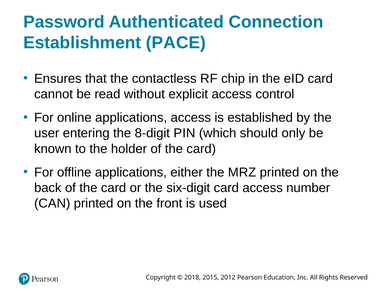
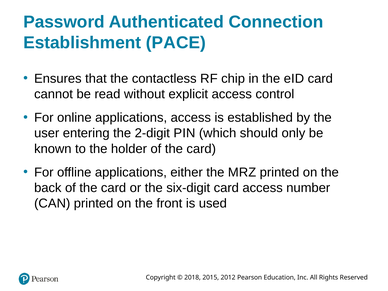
8-digit: 8-digit -> 2-digit
